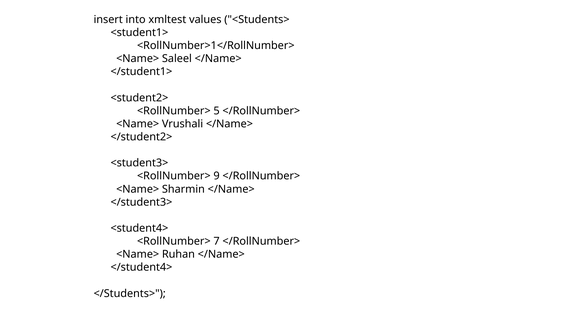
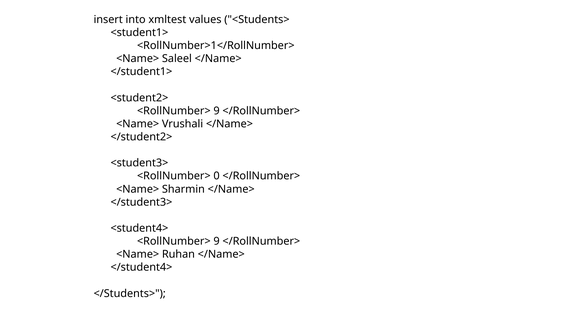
5 at (217, 111): 5 -> 9
9: 9 -> 0
7 at (217, 241): 7 -> 9
